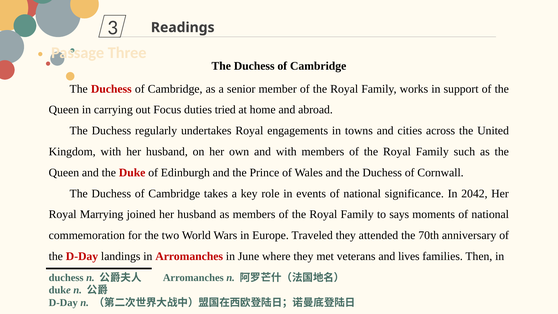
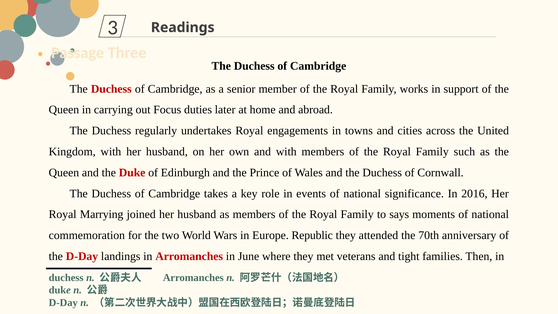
tried: tried -> later
2042: 2042 -> 2016
Traveled: Traveled -> Republic
lives: lives -> tight
